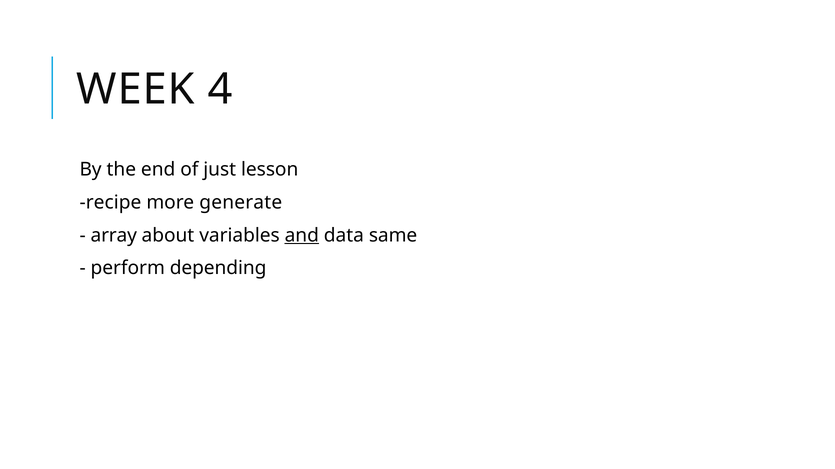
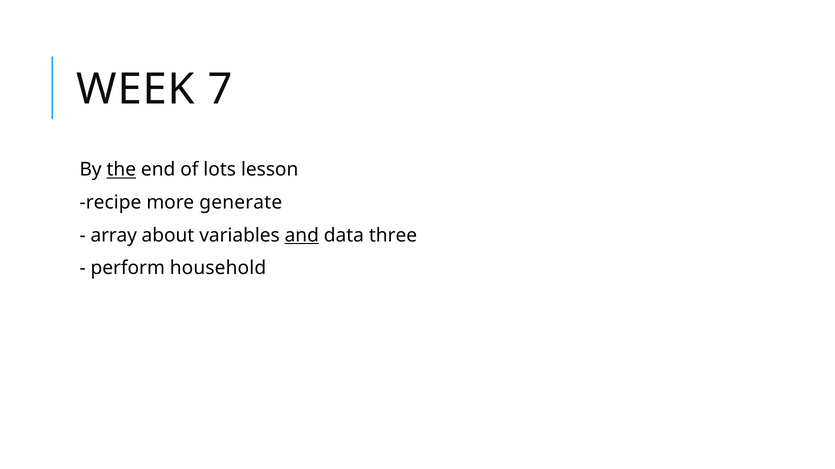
4: 4 -> 7
the underline: none -> present
just: just -> lots
same: same -> three
depending: depending -> household
